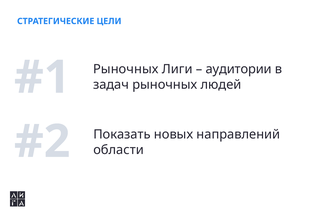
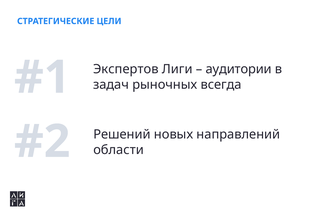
Рыночных at (126, 69): Рыночных -> Экспертов
людей: людей -> всегда
Показать: Показать -> Решений
